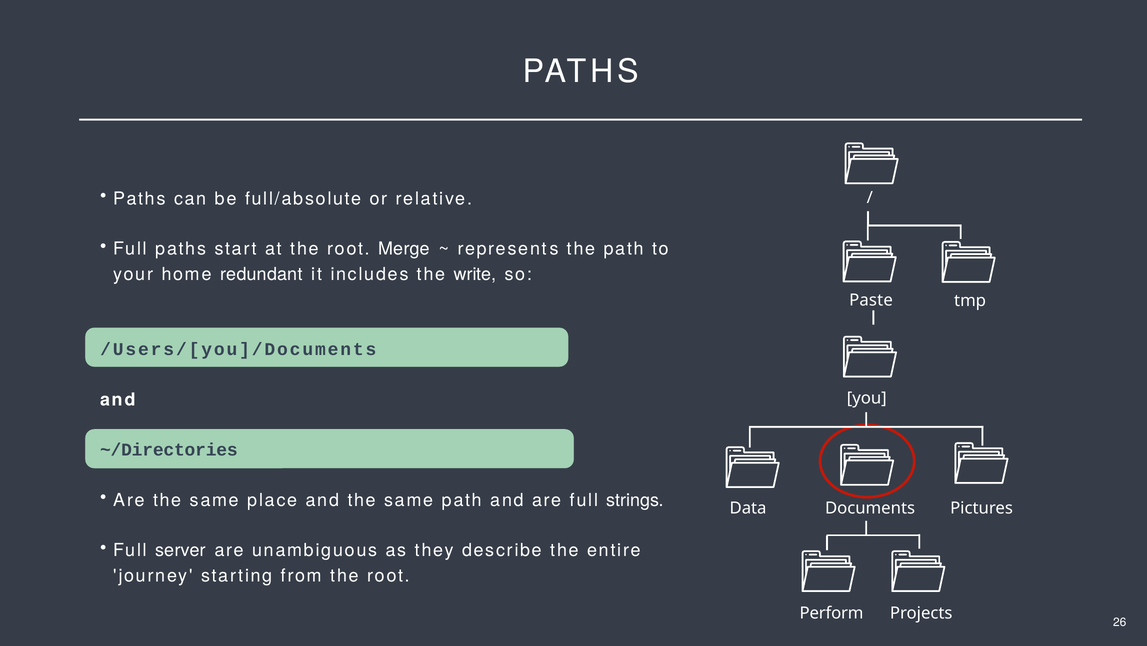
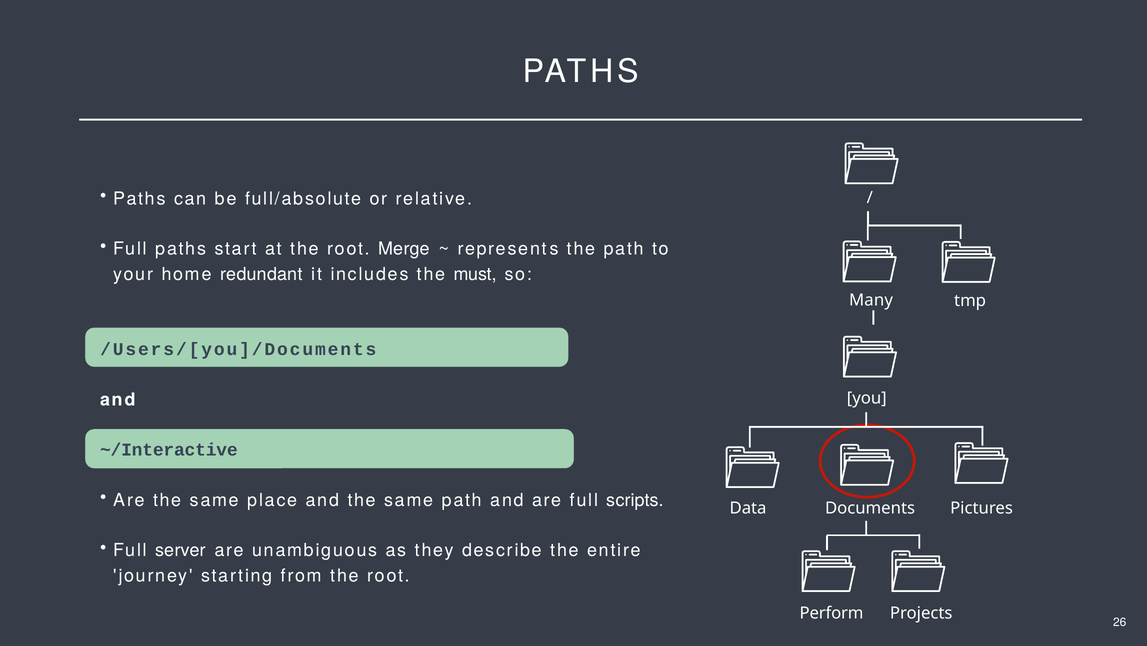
write: write -> must
Paste: Paste -> Many
~/Directories: ~/Directories -> ~/Interactive
strings: strings -> scripts
